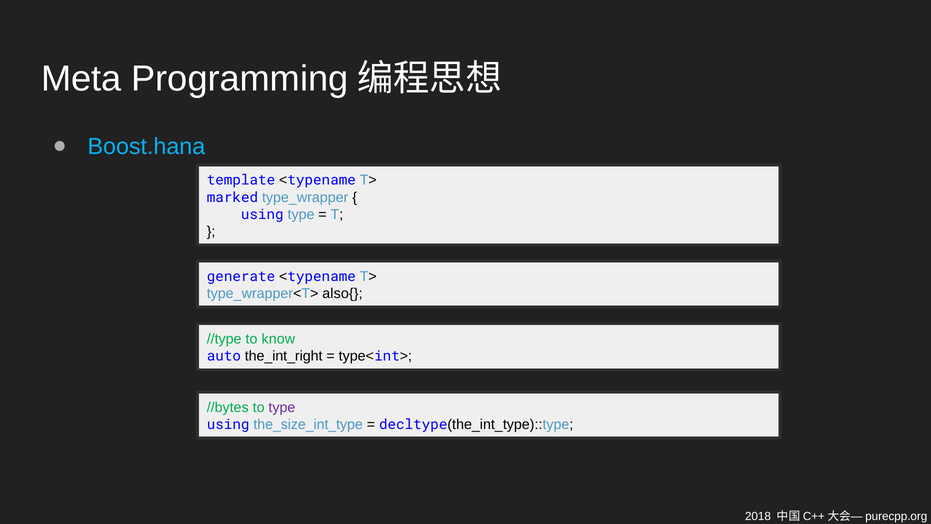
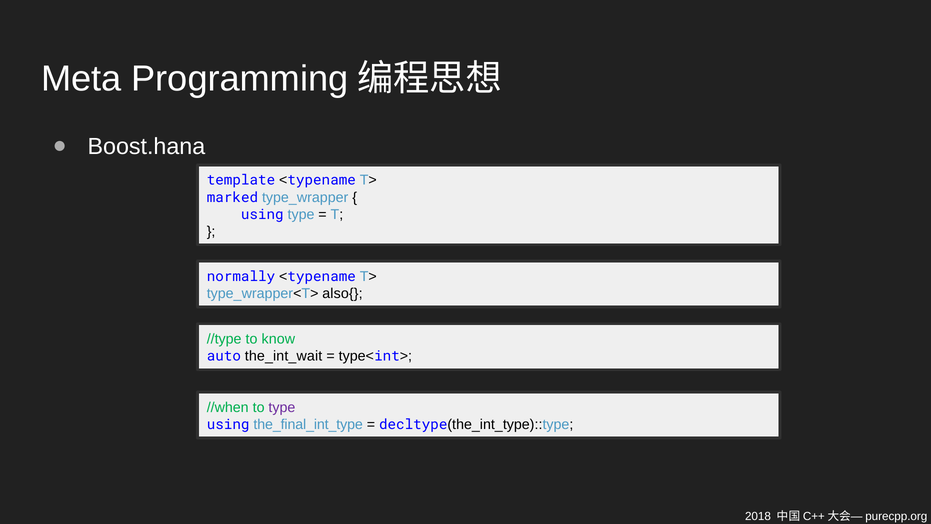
Boost.hana colour: light blue -> white
generate: generate -> normally
the_int_right: the_int_right -> the_int_wait
//bytes: //bytes -> //when
the_size_int_type: the_size_int_type -> the_final_int_type
